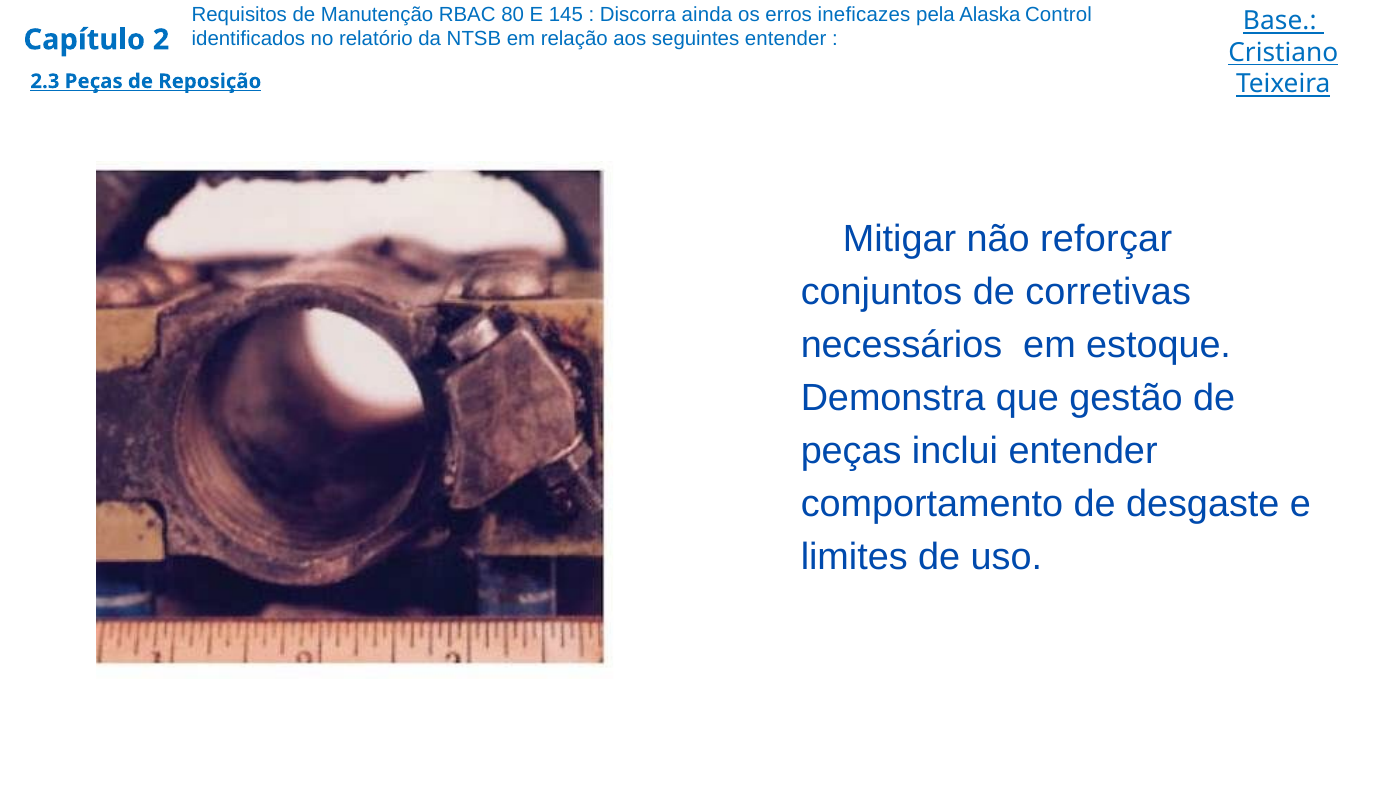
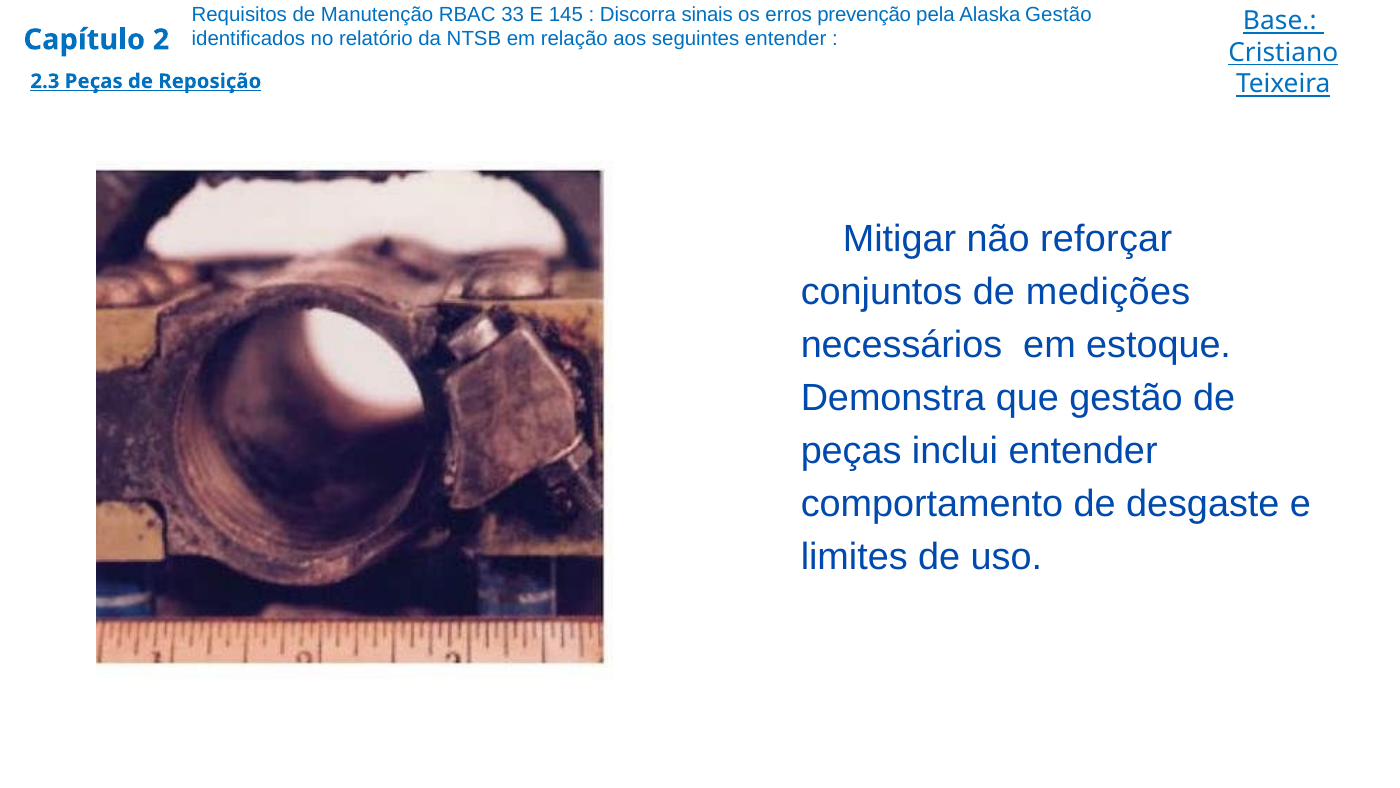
80: 80 -> 33
ainda: ainda -> sinais
ineficazes: ineficazes -> prevenção
Alaska Control: Control -> Gestão
corretivas: corretivas -> medições
